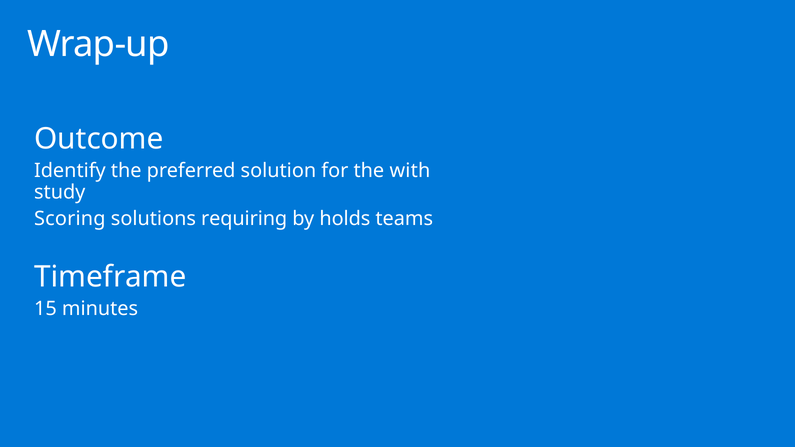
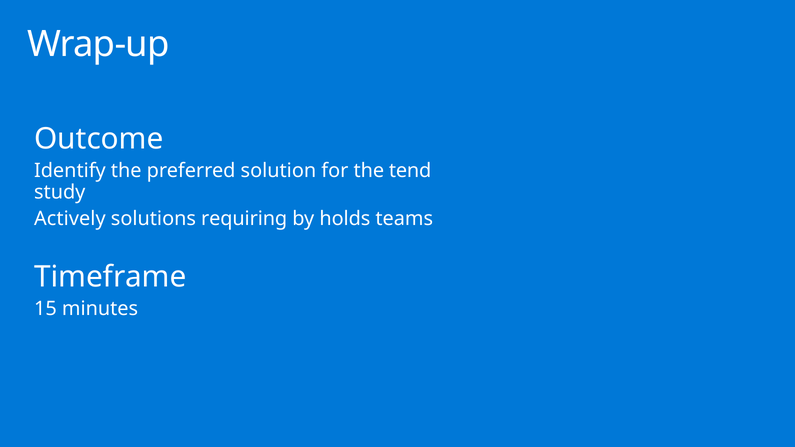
with: with -> tend
Scoring: Scoring -> Actively
